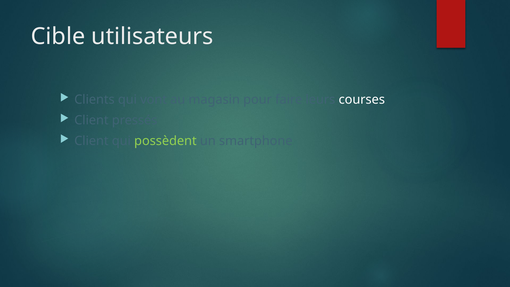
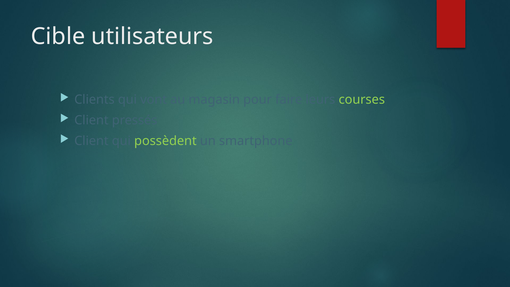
courses colour: white -> light green
